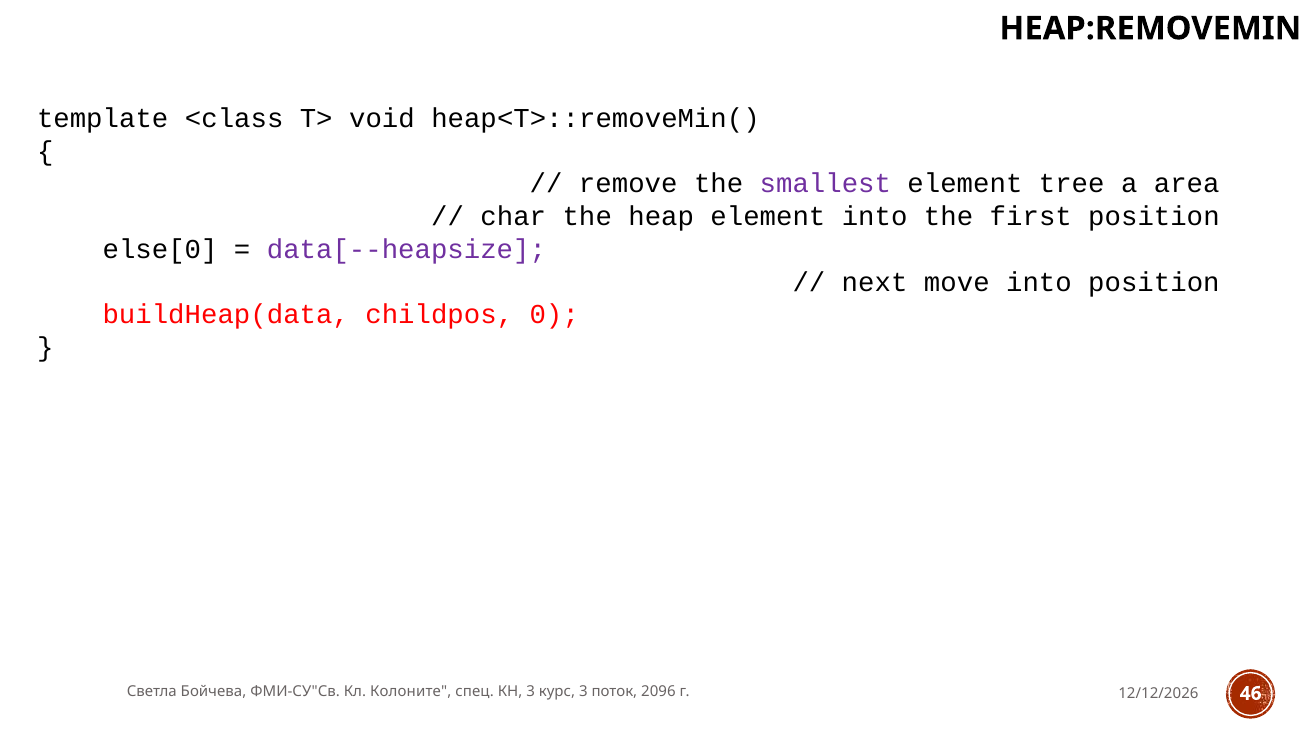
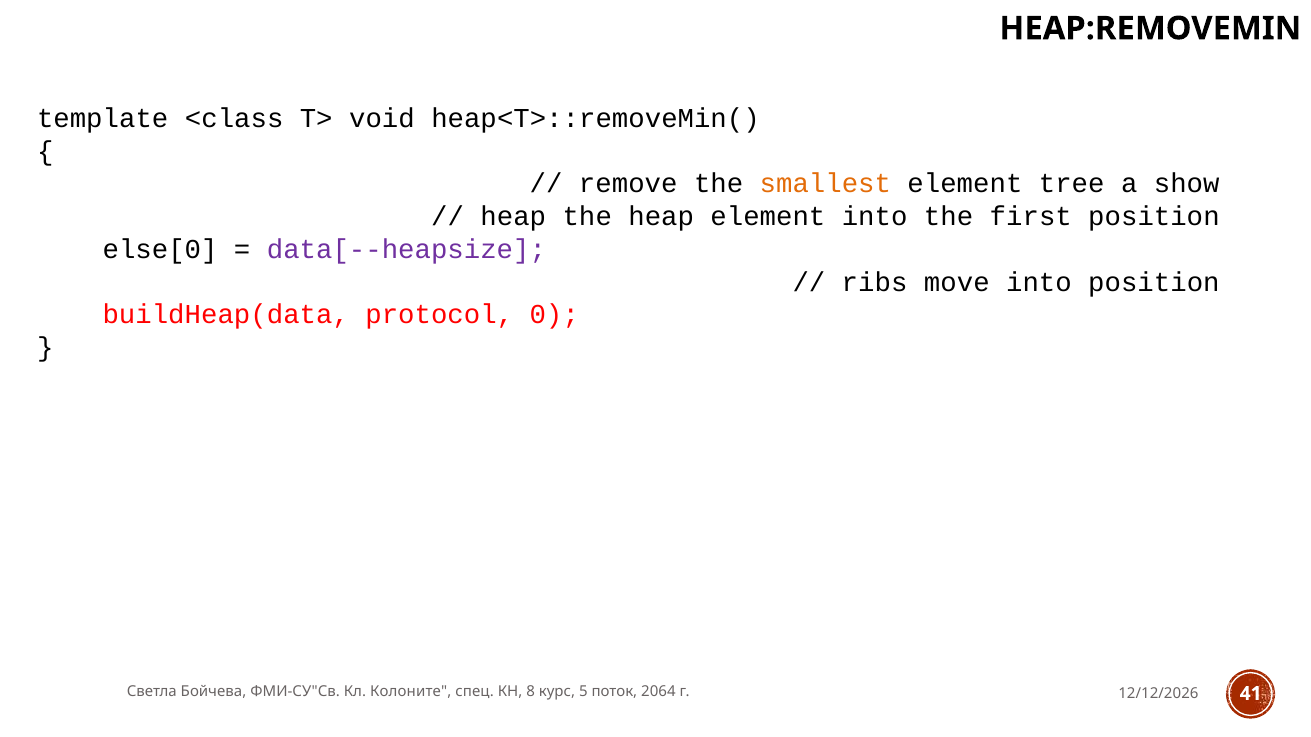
smallest colour: purple -> orange
area: area -> show
char at (513, 217): char -> heap
next: next -> ribs
childpos: childpos -> protocol
КН 3: 3 -> 8
курс 3: 3 -> 5
2096: 2096 -> 2064
46: 46 -> 41
